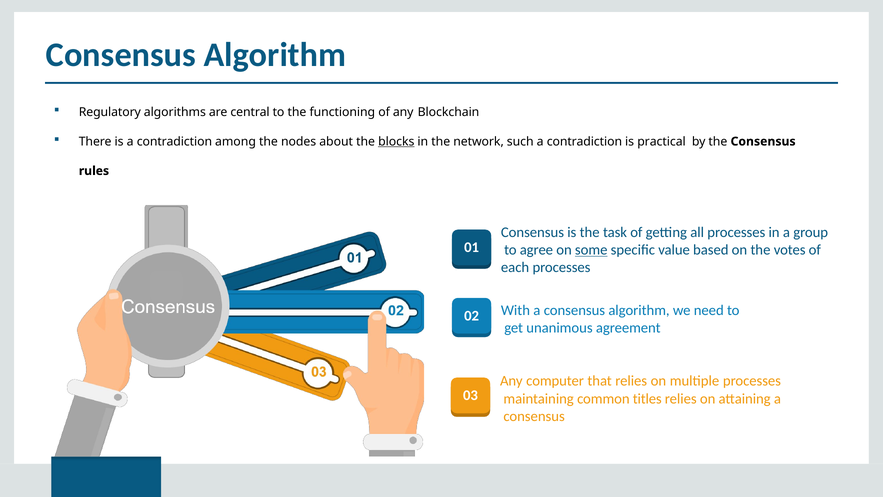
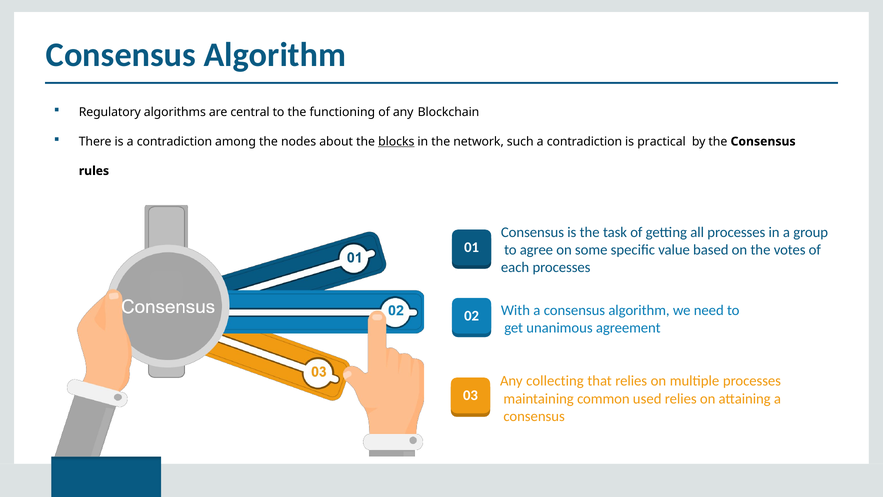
some underline: present -> none
computer: computer -> collecting
titles: titles -> used
